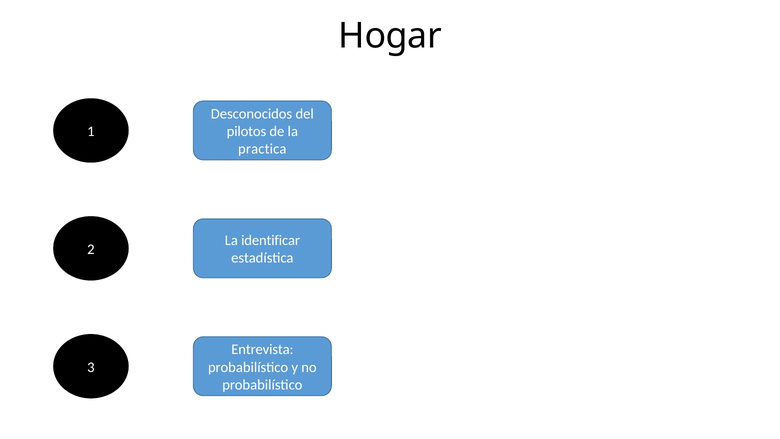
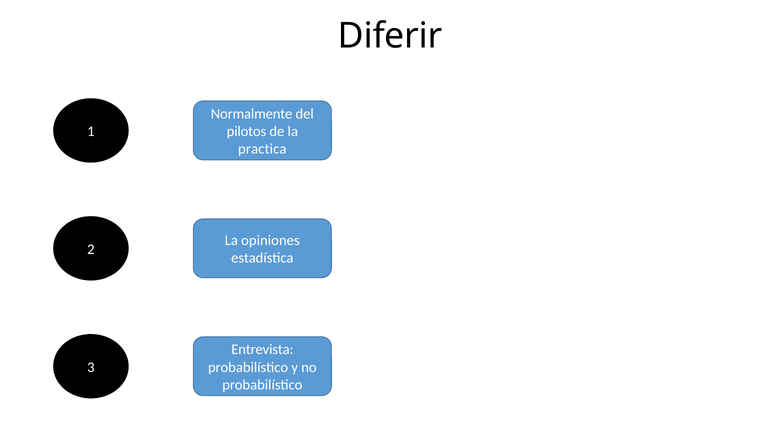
Hogar: Hogar -> Diferir
Desconocidos: Desconocidos -> Normalmente
identificar: identificar -> opiniones
